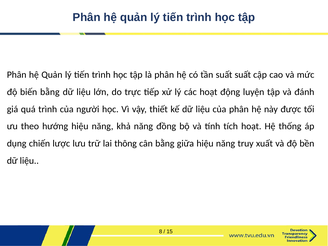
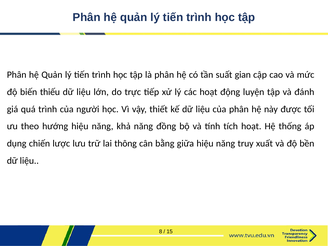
suất suất: suất -> gian
biến bằng: bằng -> thiếu
